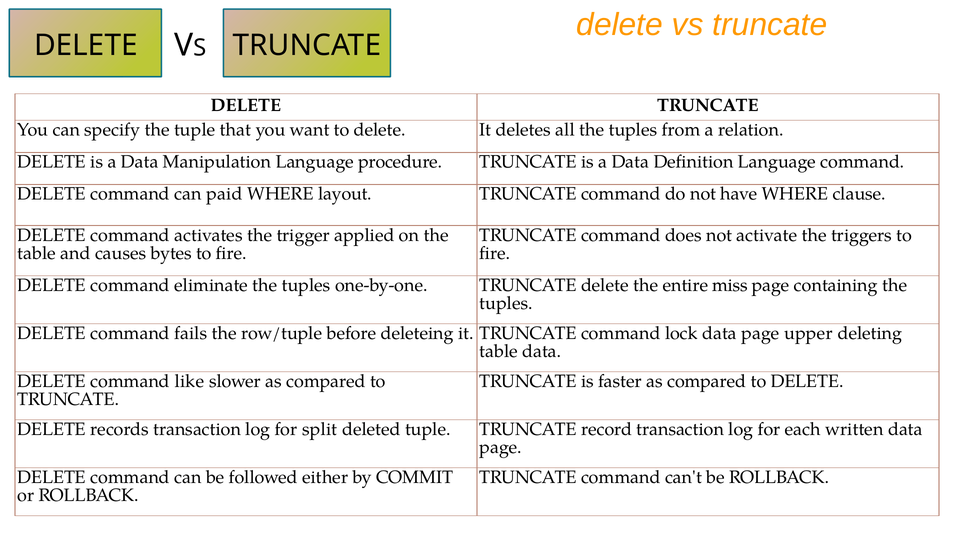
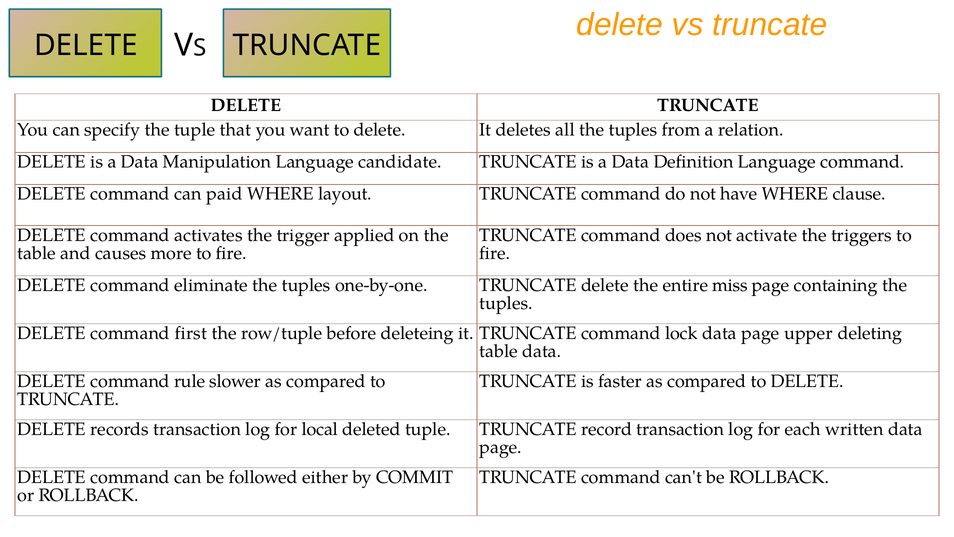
procedure: procedure -> candidate
bytes: bytes -> more
fails: fails -> first
like: like -> rule
split: split -> local
